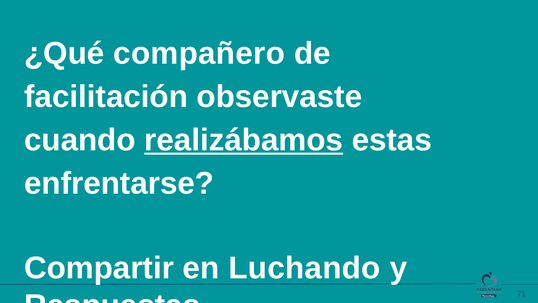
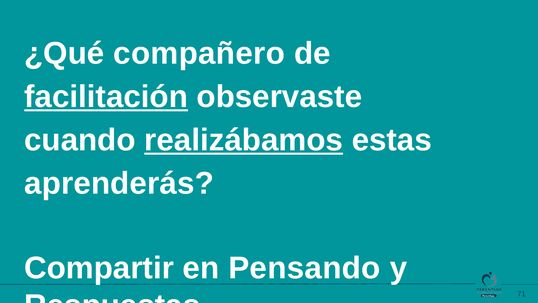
facilitación underline: none -> present
enfrentarse: enfrentarse -> aprenderás
Luchando: Luchando -> Pensando
